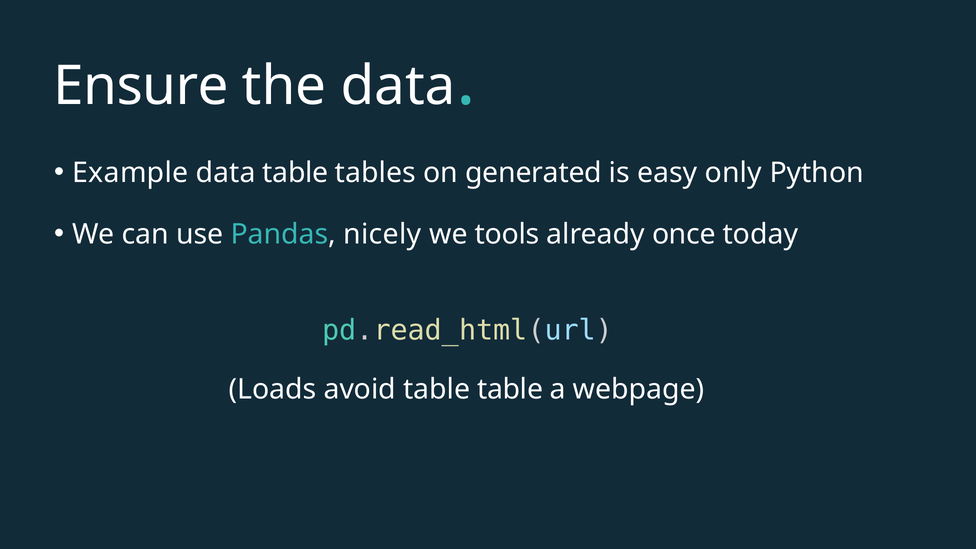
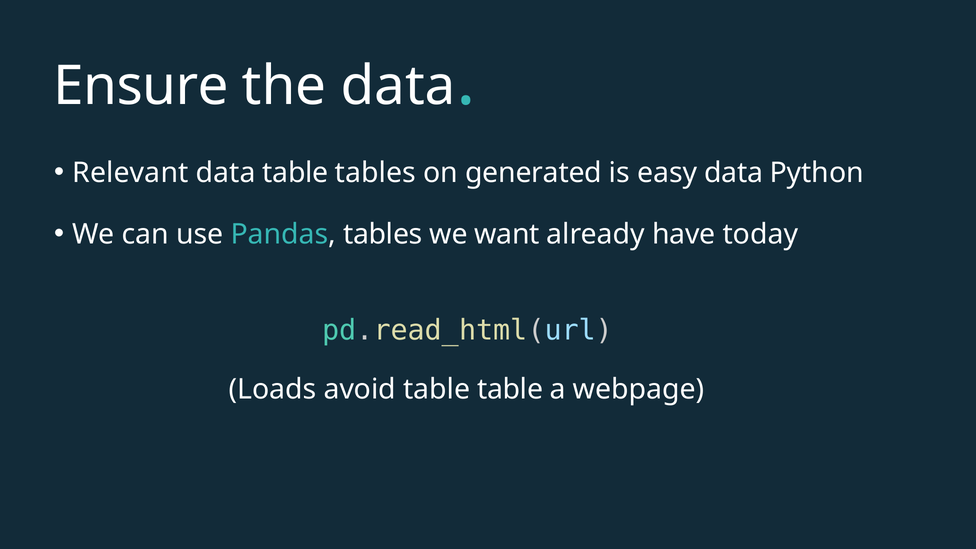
Example: Example -> Relevant
easy only: only -> data
Pandas nicely: nicely -> tables
tools: tools -> want
once: once -> have
